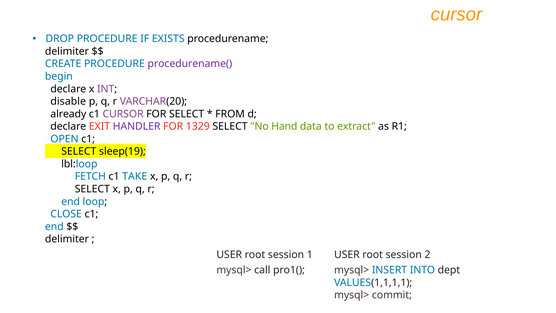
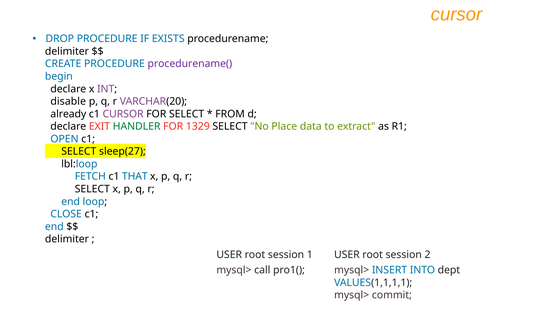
HANDLER colour: purple -> green
Hand: Hand -> Place
sleep(19: sleep(19 -> sleep(27
TAKE: TAKE -> THAT
